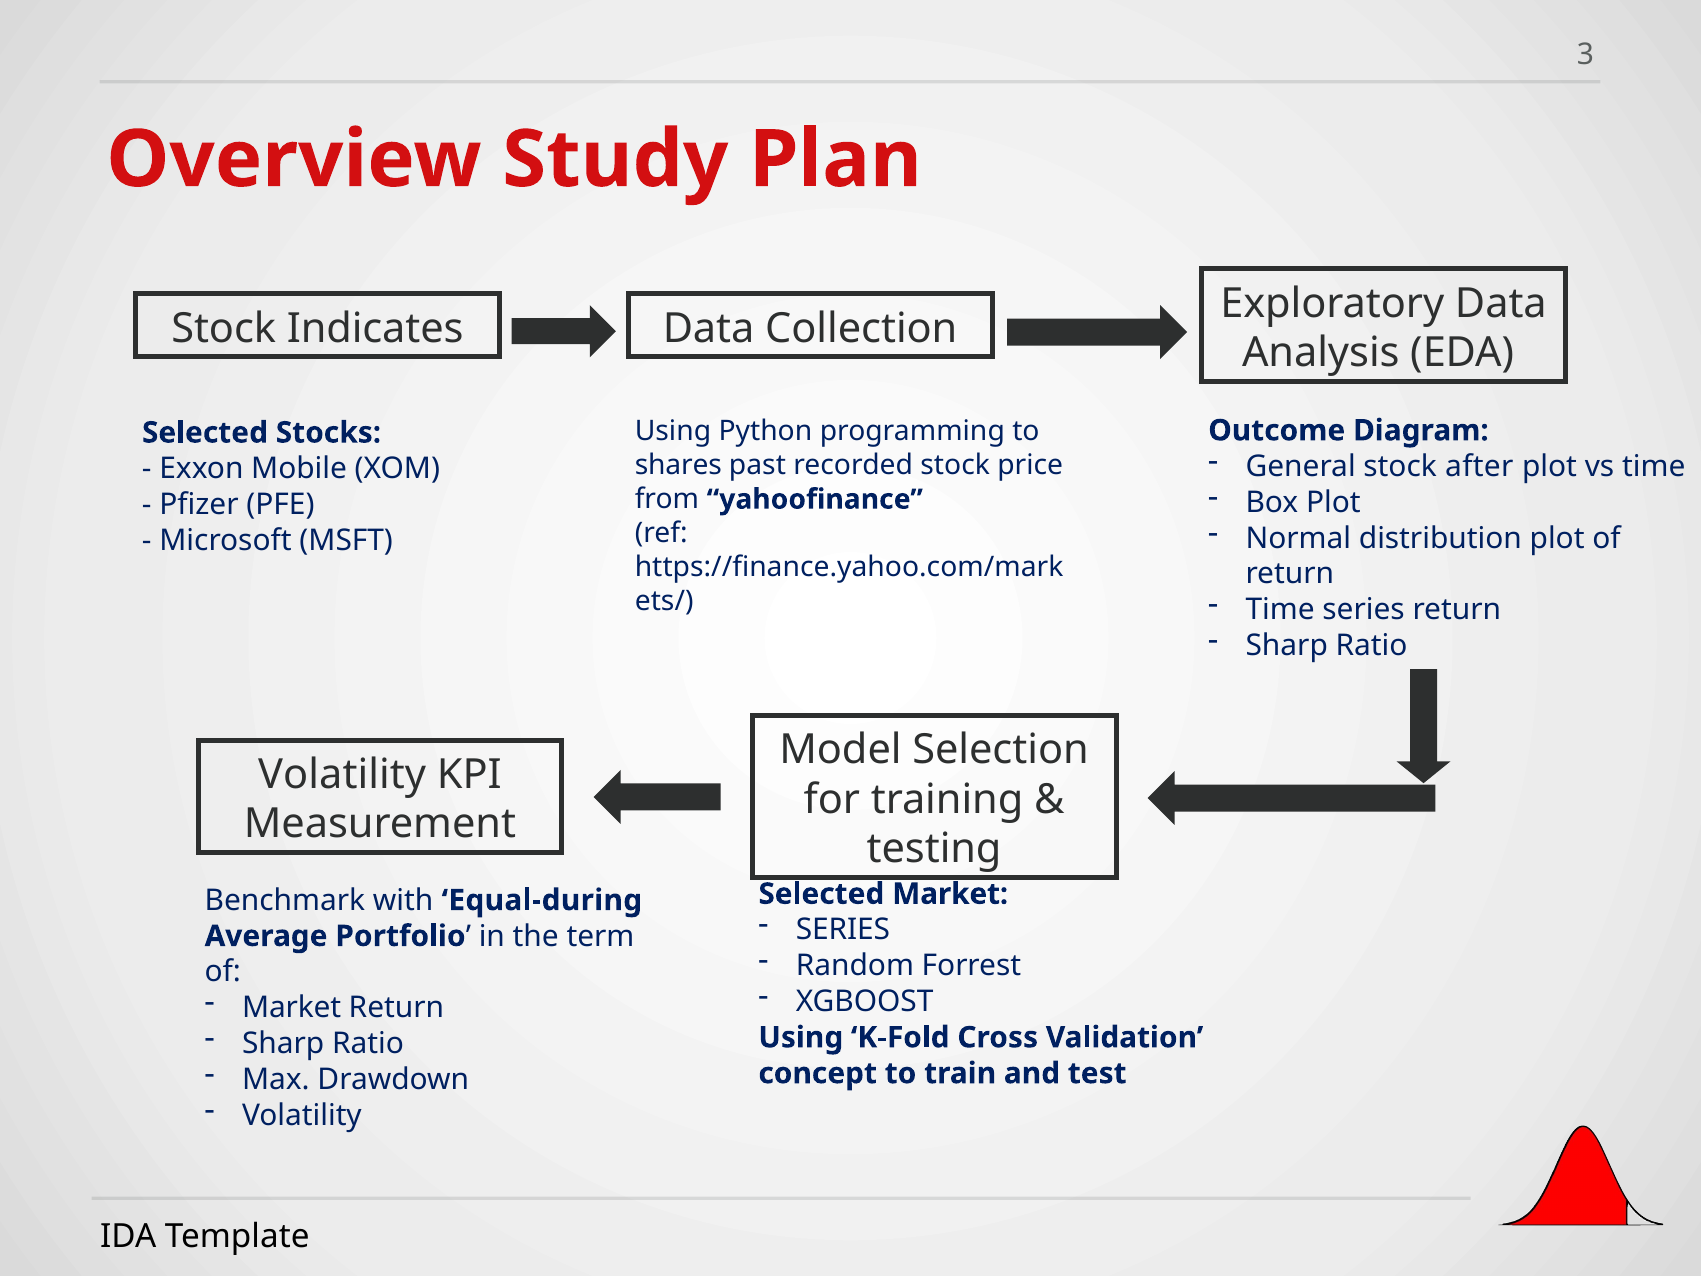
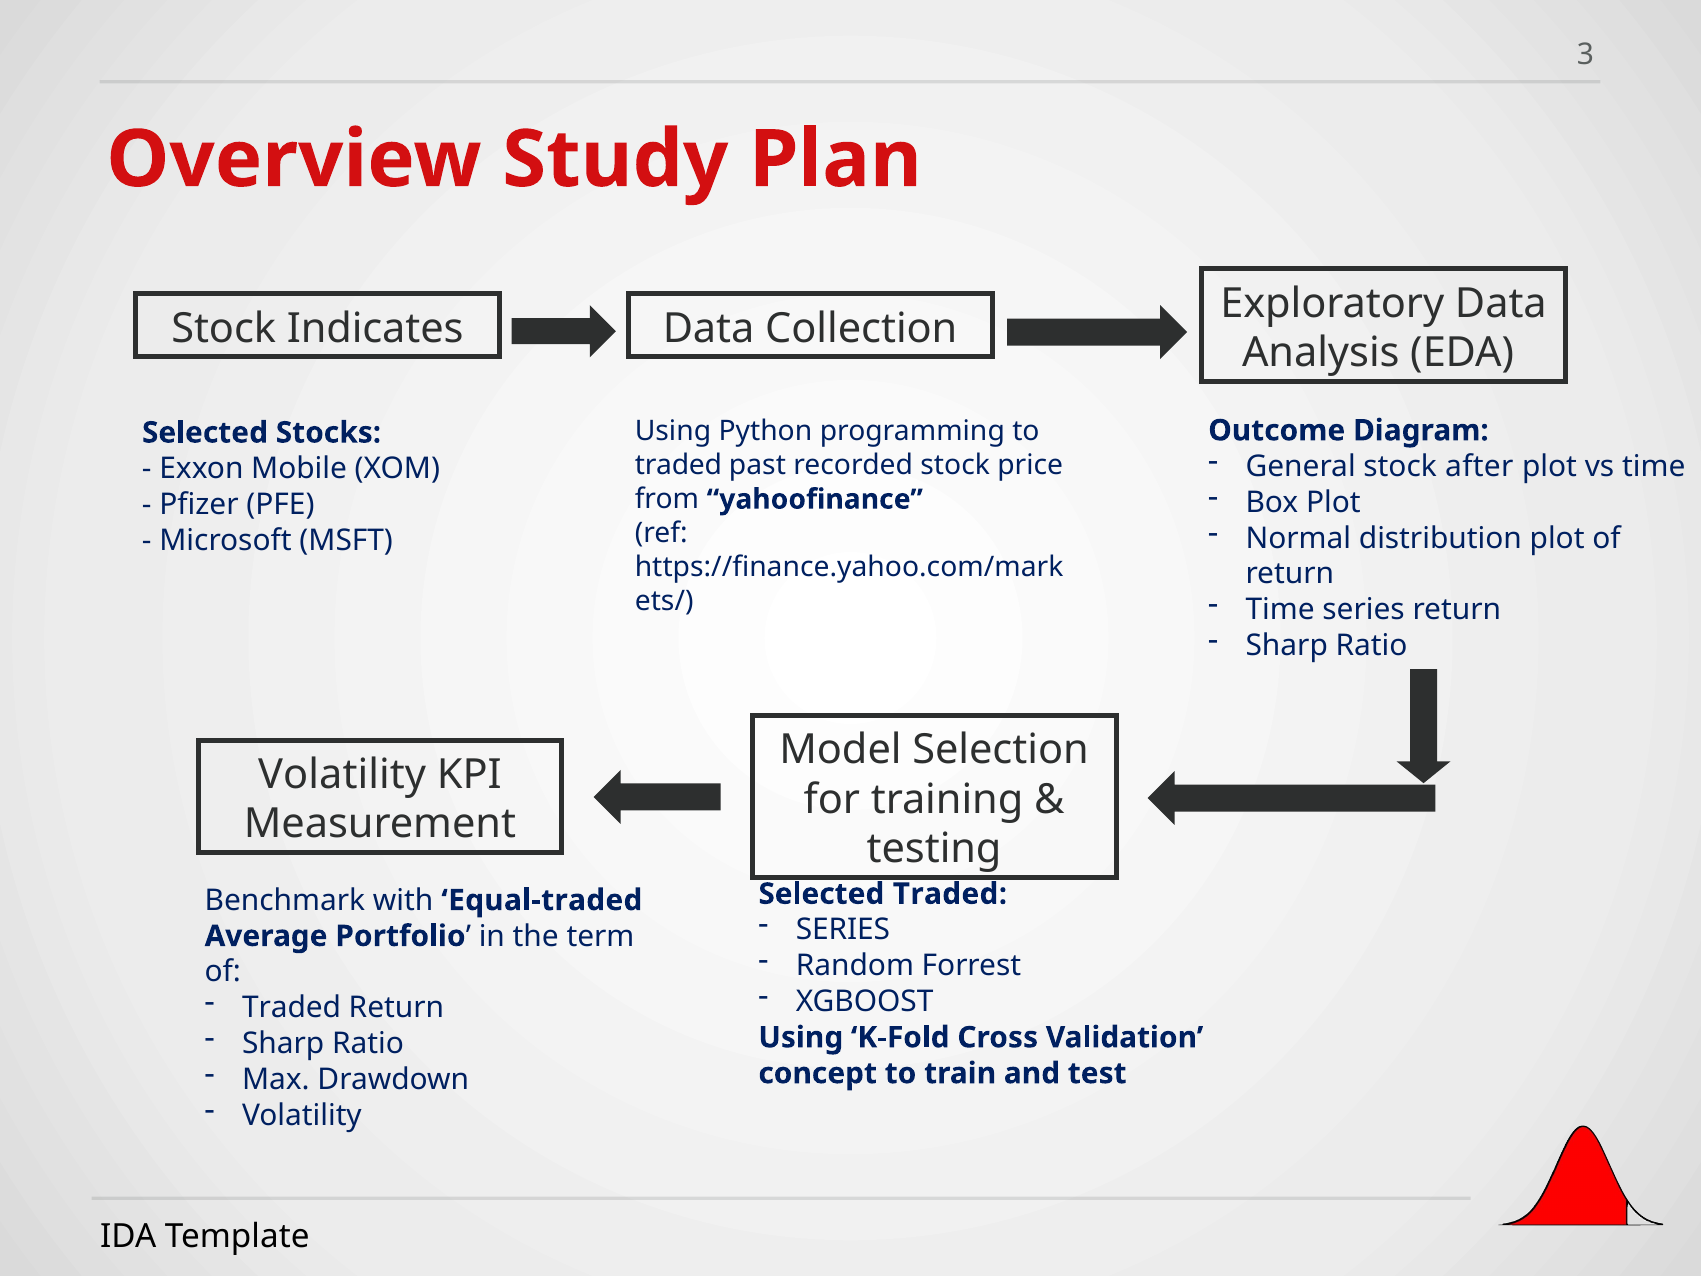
shares at (678, 465): shares -> traded
Selected Market: Market -> Traded
Equal-during: Equal-during -> Equal-traded
Market at (292, 1008): Market -> Traded
